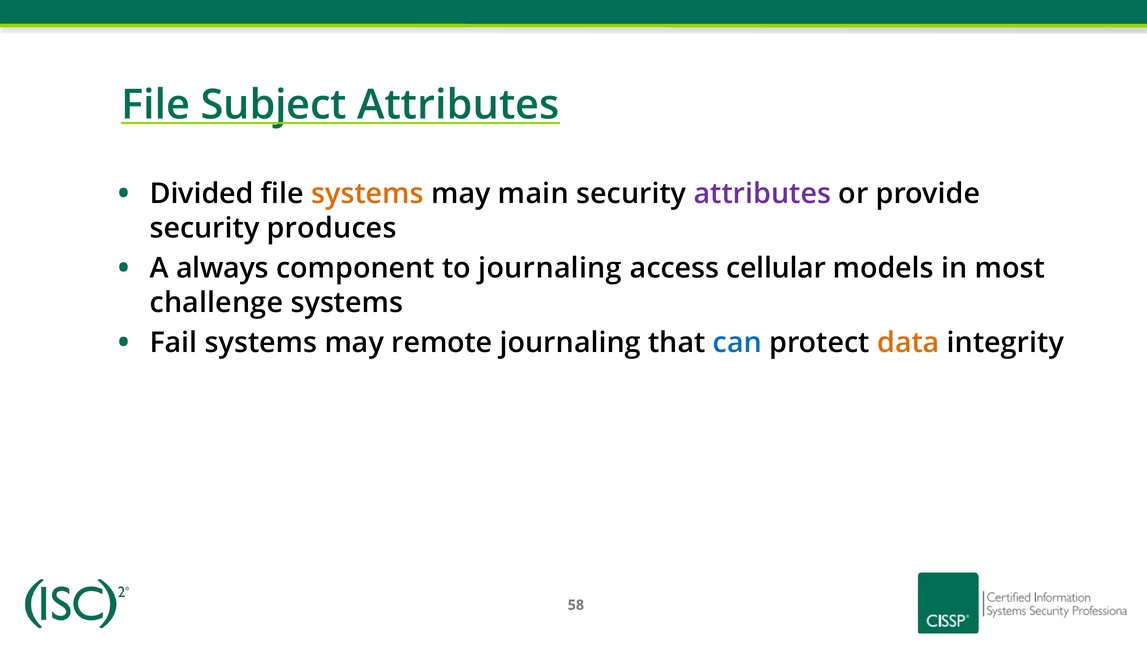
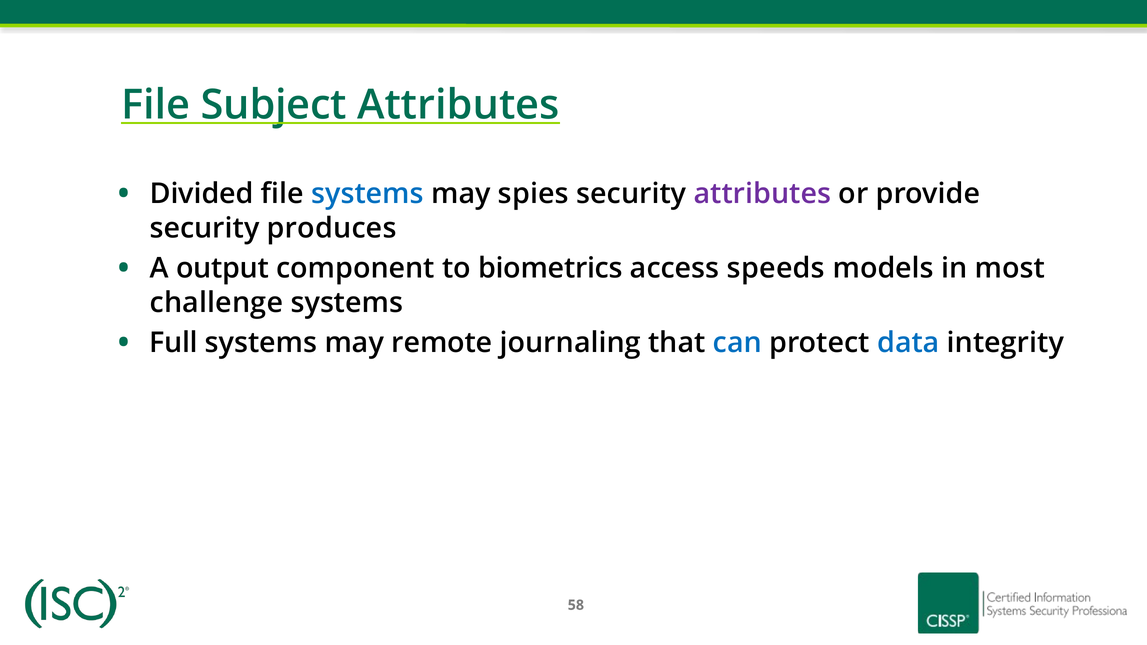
systems at (367, 194) colour: orange -> blue
main: main -> spies
always: always -> output
to journaling: journaling -> biometrics
cellular: cellular -> speeds
Fail: Fail -> Full
data colour: orange -> blue
